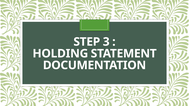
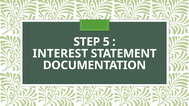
3: 3 -> 5
HOLDING: HOLDING -> INTEREST
